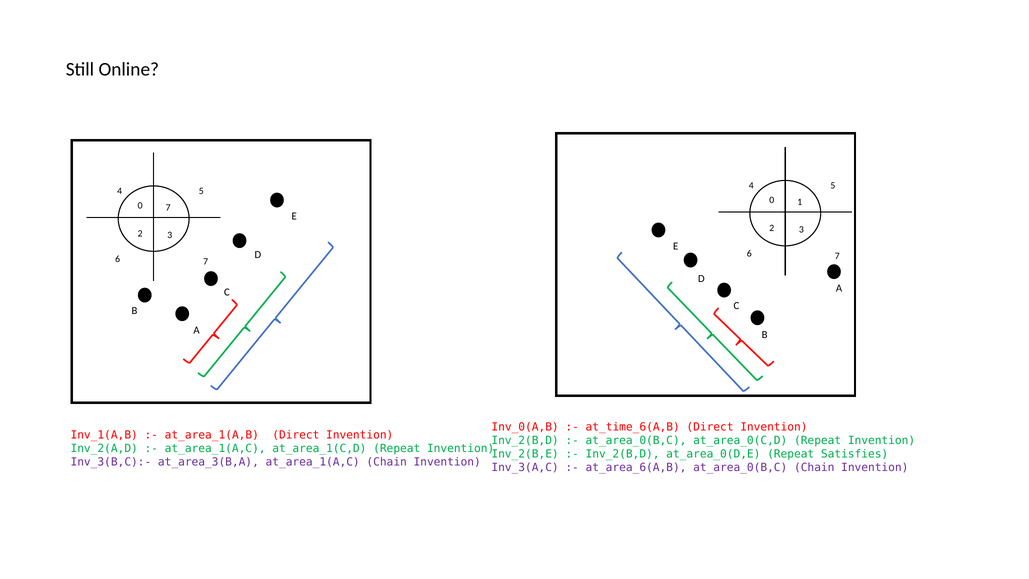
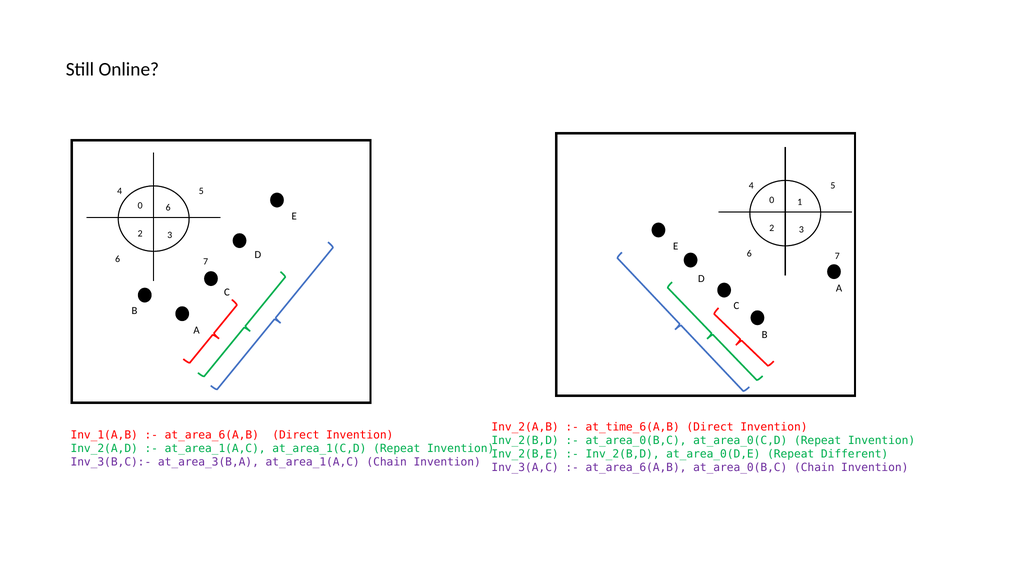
0 7: 7 -> 6
Inv_0(A,B: Inv_0(A,B -> Inv_2(A,B
at_area_1(A,B at (212, 435): at_area_1(A,B -> at_area_6(A,B
Satisfies: Satisfies -> Different
